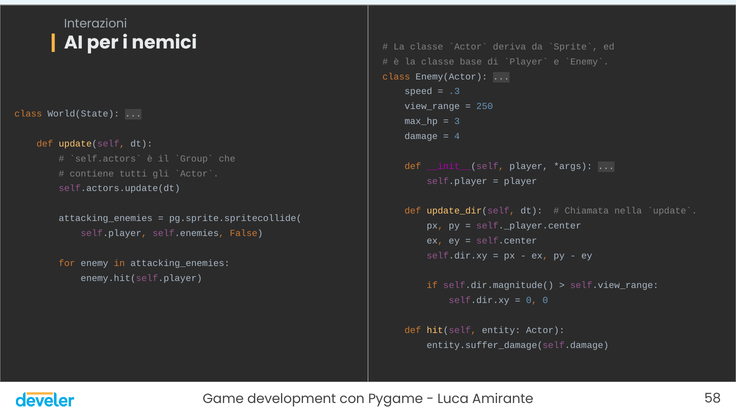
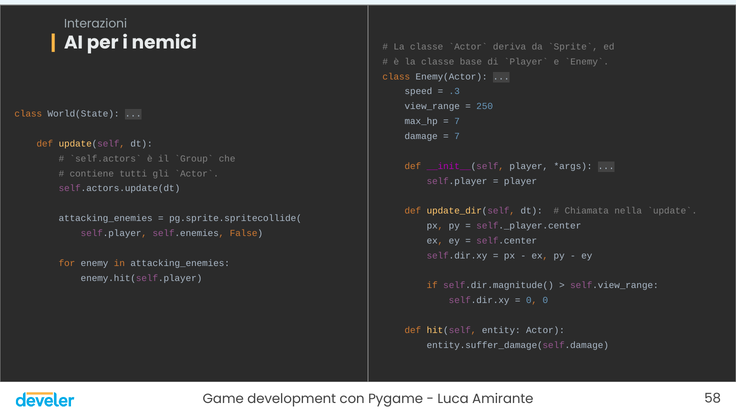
3 at (457, 121): 3 -> 7
4 at (457, 136): 4 -> 7
